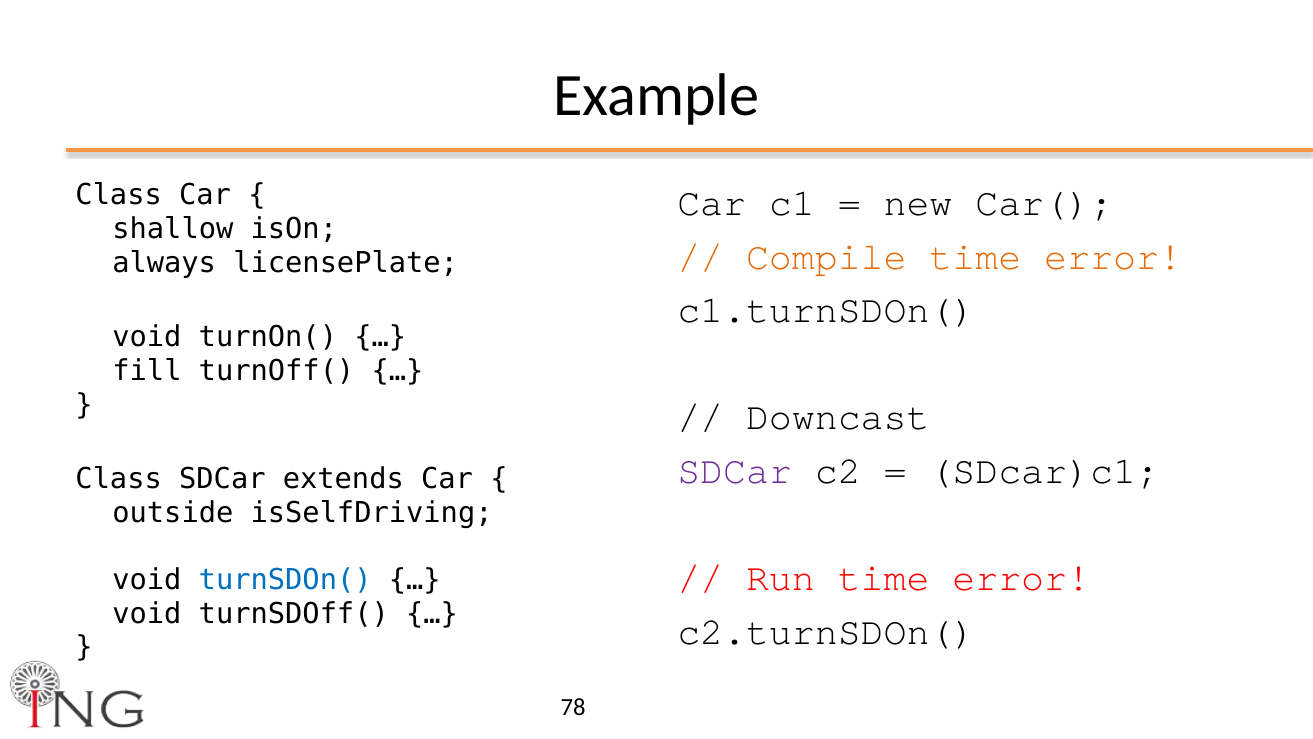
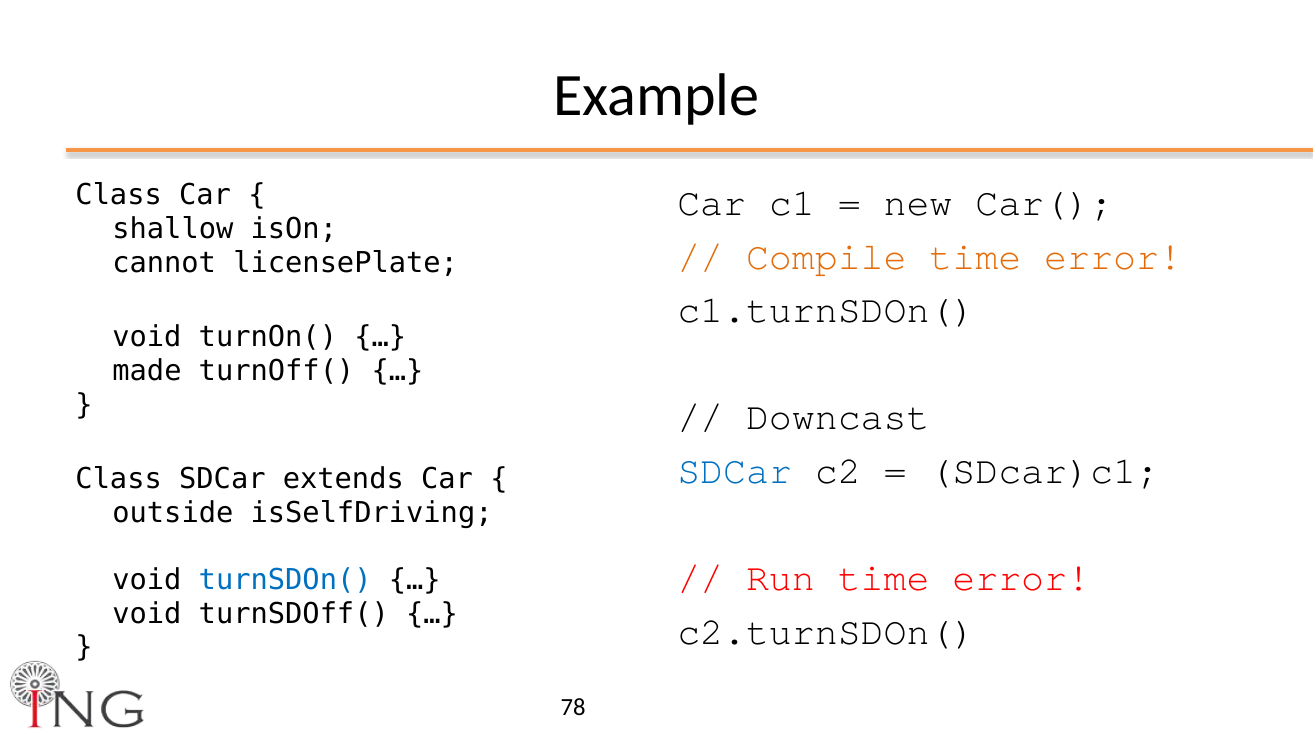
always: always -> cannot
fill: fill -> made
SDCar at (735, 471) colour: purple -> blue
